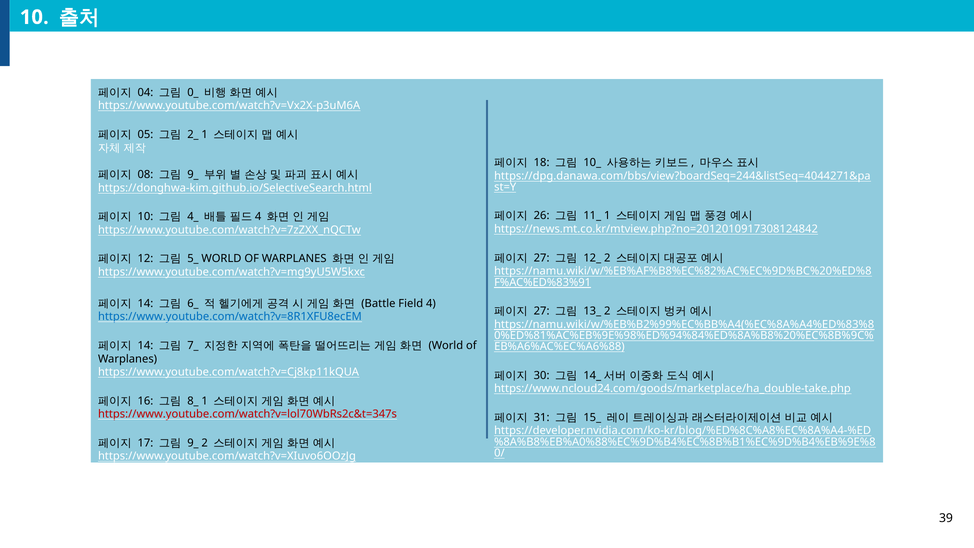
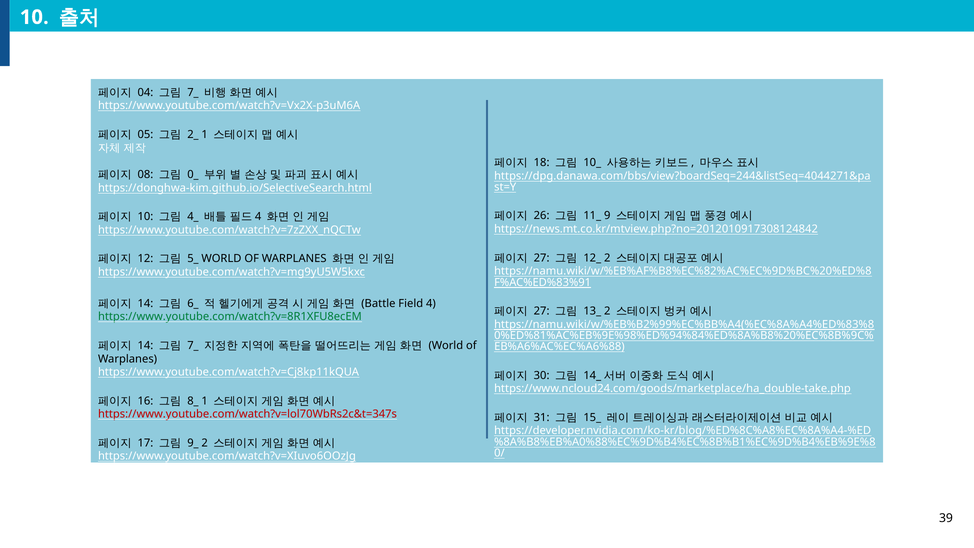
0_ at (193, 92): 0_ -> 7_
9_ at (193, 175): 9_ -> 0_
11_ 1: 1 -> 9
https://www.youtube.com/watch?v=8R1XFU8ecEM colour: blue -> green
